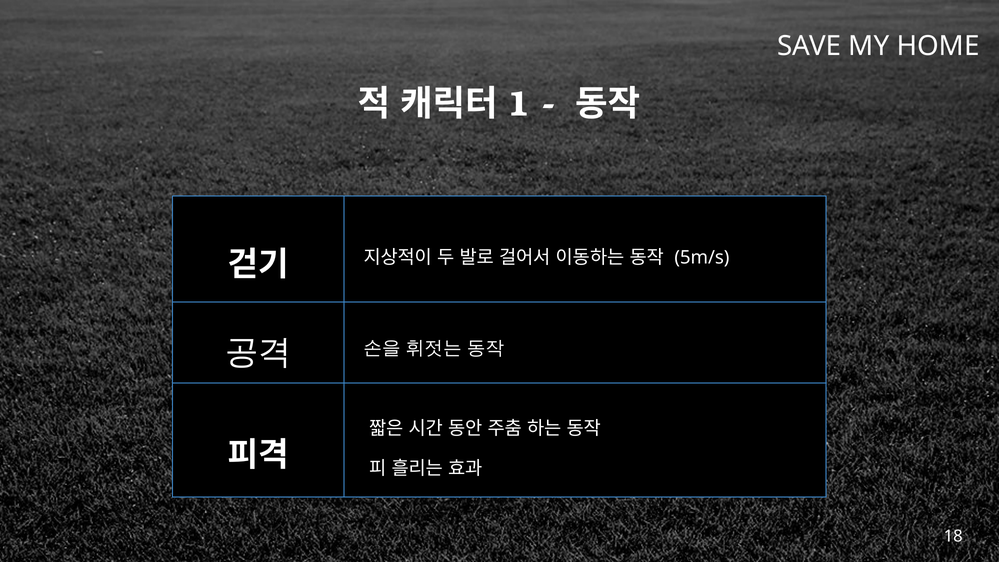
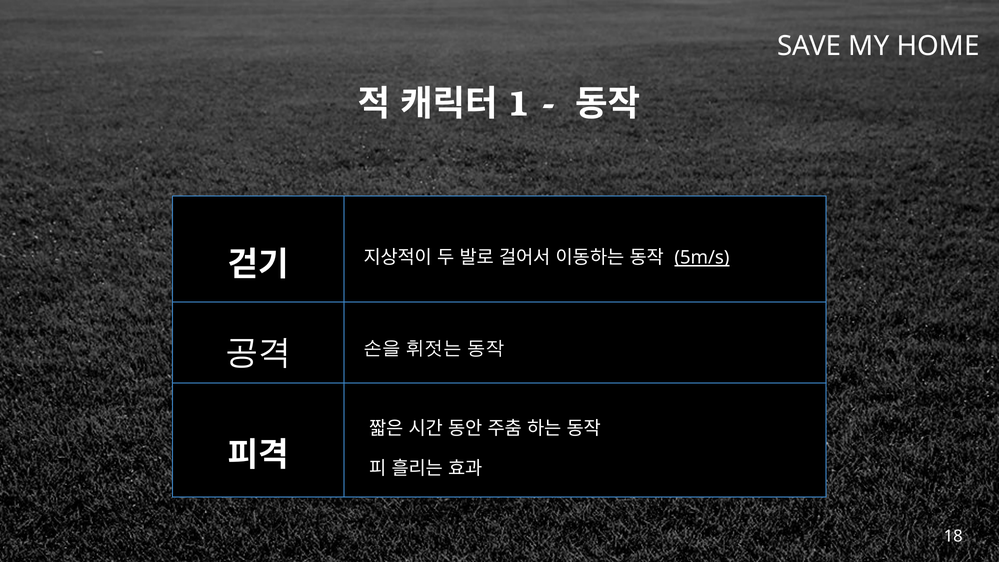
5m/s underline: none -> present
